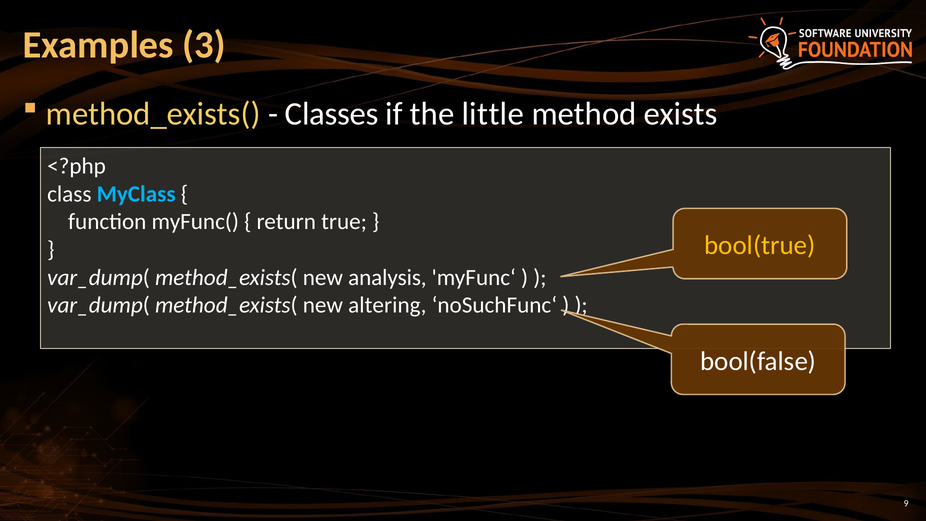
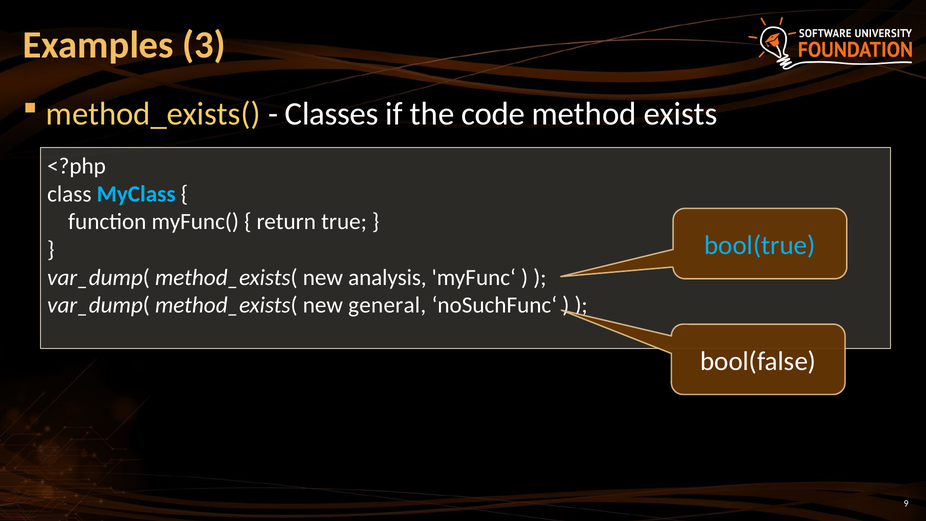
little: little -> code
bool(true colour: yellow -> light blue
altering: altering -> general
